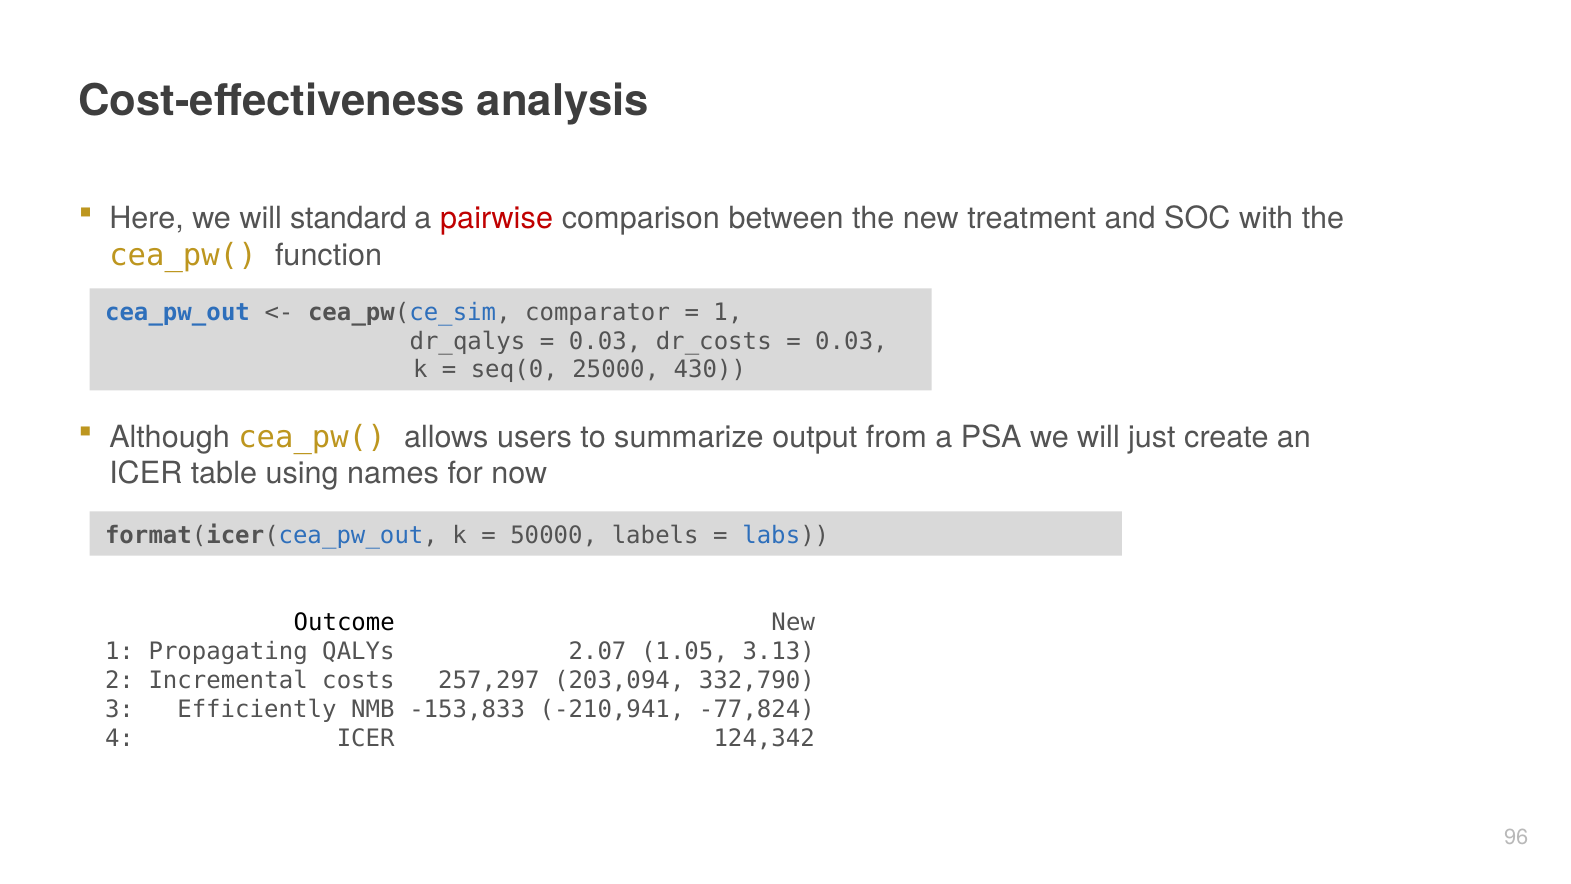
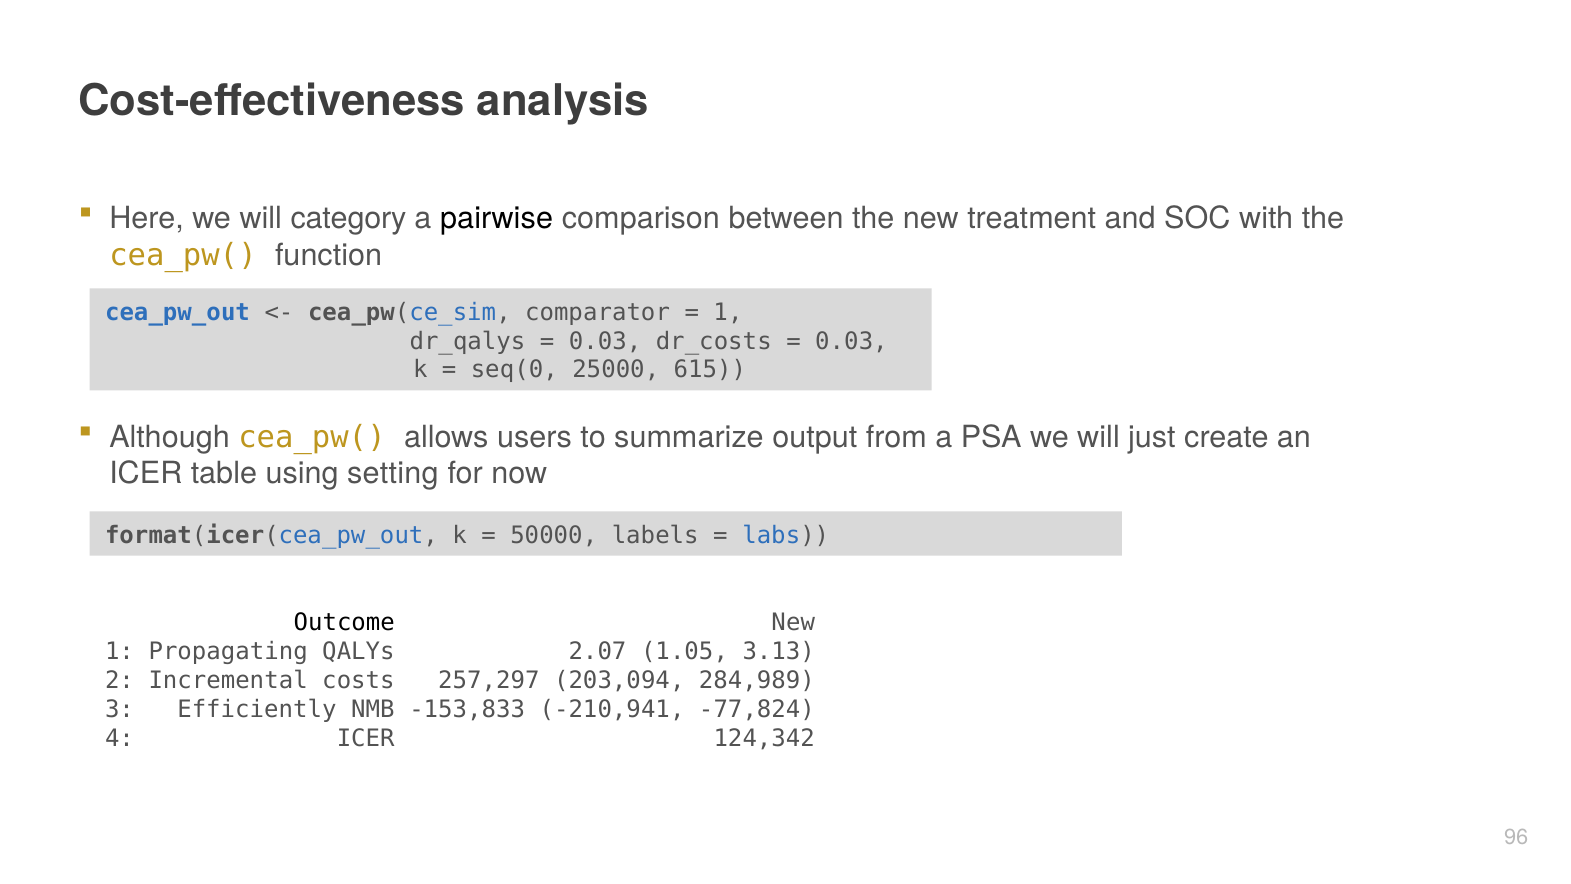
standard: standard -> category
pairwise colour: red -> black
430: 430 -> 615
names: names -> setting
332,790: 332,790 -> 284,989
